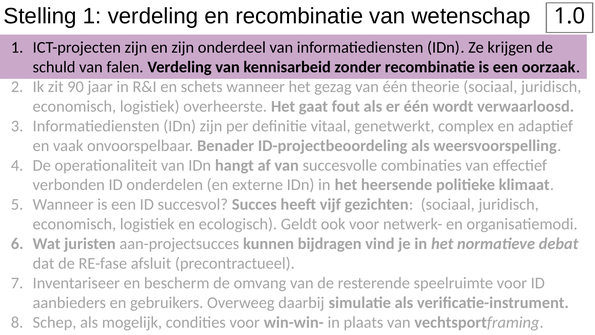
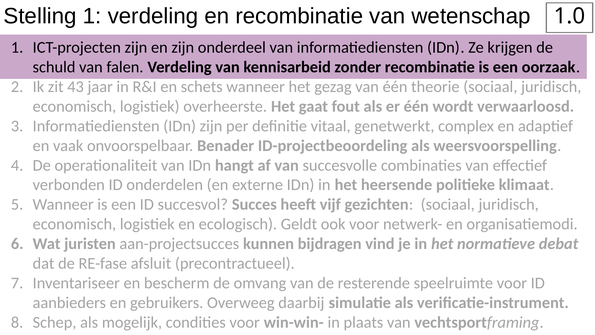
90: 90 -> 43
